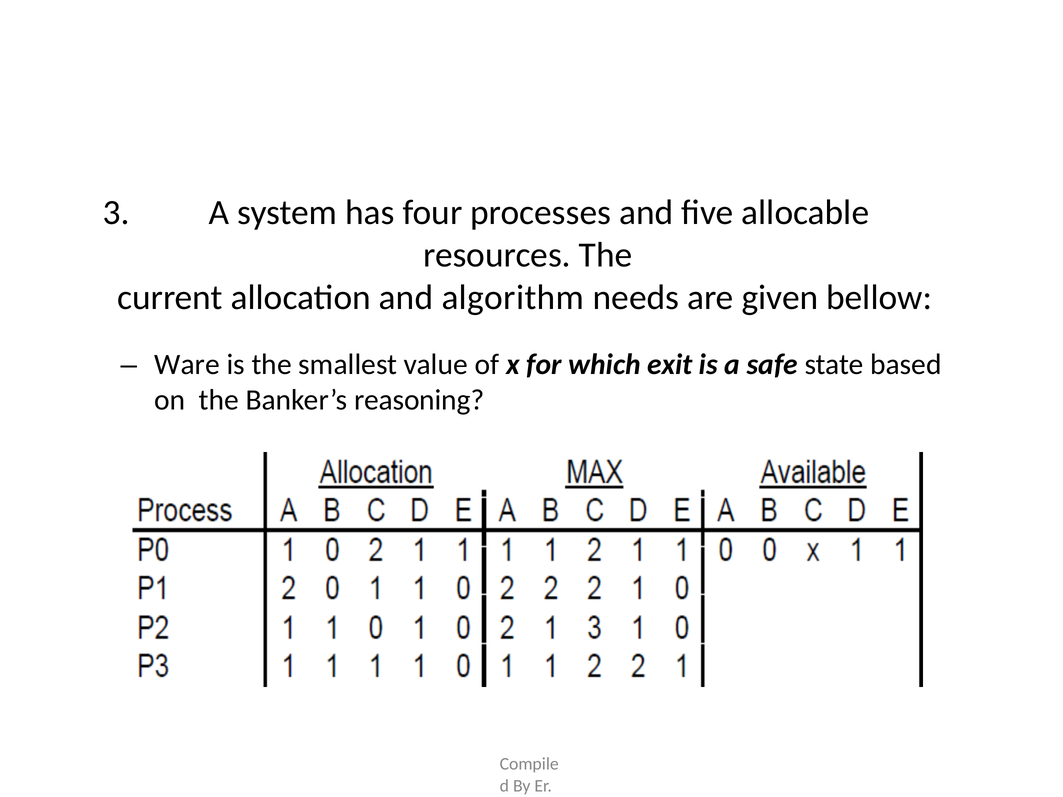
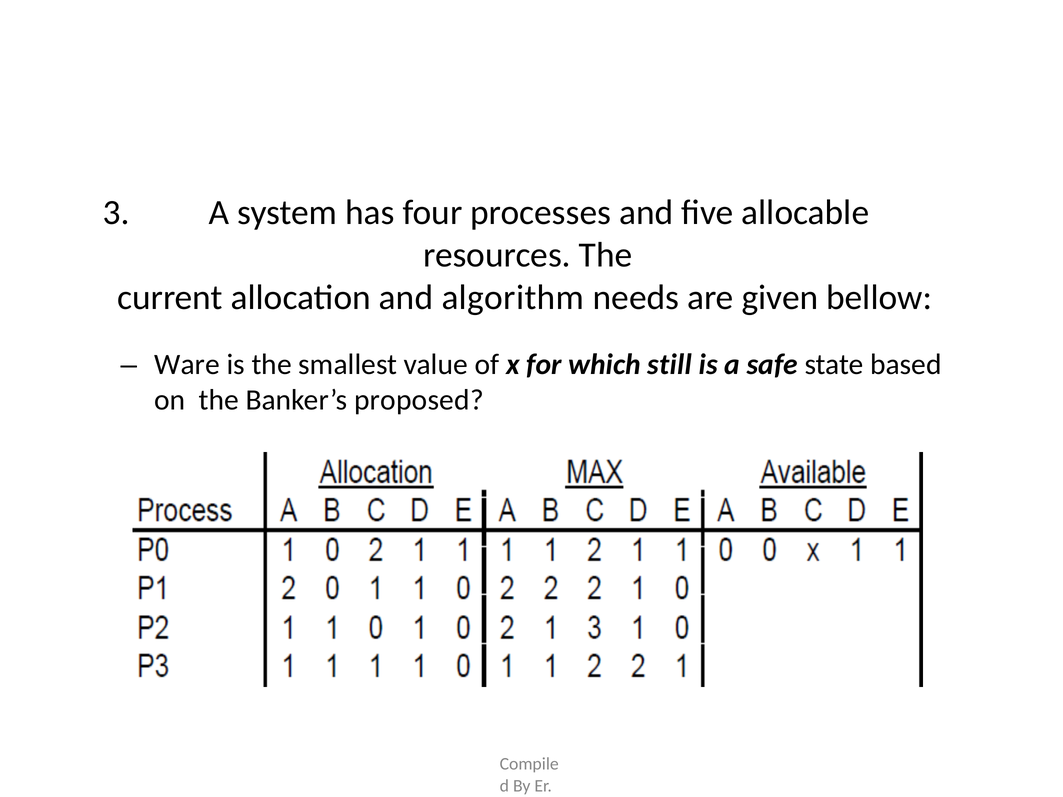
exit: exit -> still
reasoning: reasoning -> proposed
